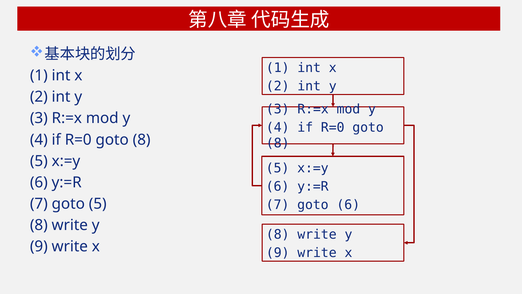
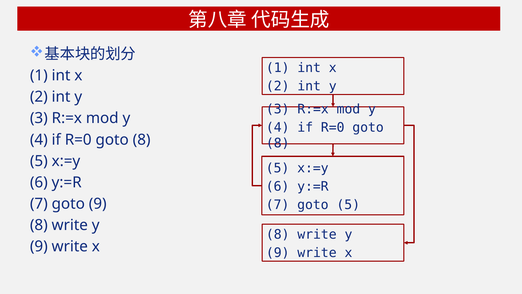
goto 6: 6 -> 5
goto 5: 5 -> 9
